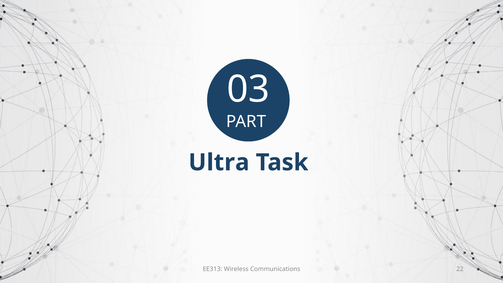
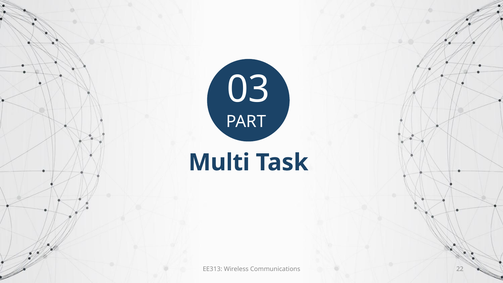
Ultra: Ultra -> Multi
